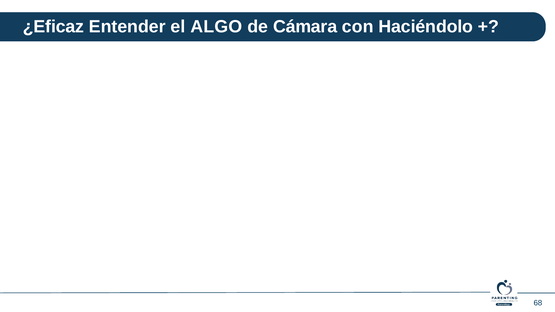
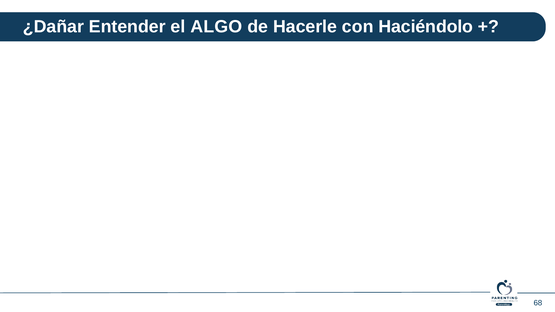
¿Eficaz: ¿Eficaz -> ¿Dañar
Cámara: Cámara -> Hacerle
